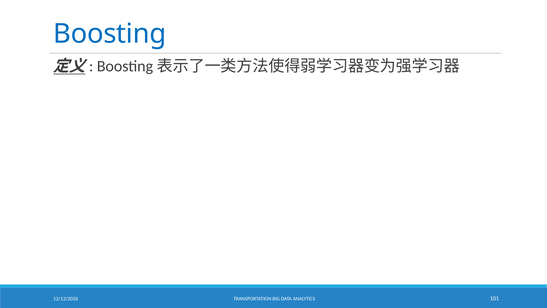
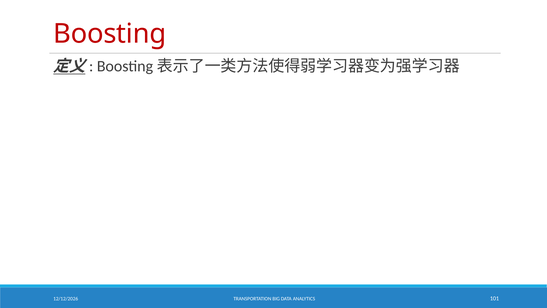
Boosting colour: blue -> red
